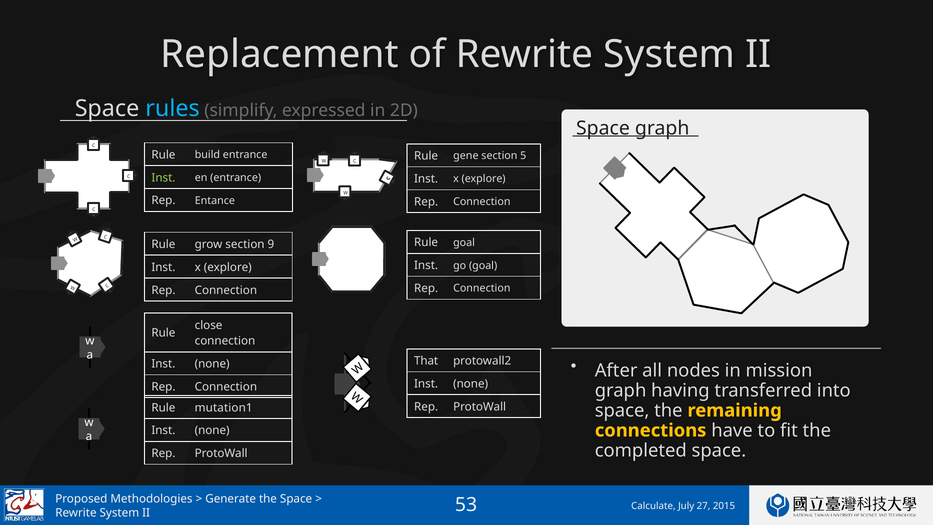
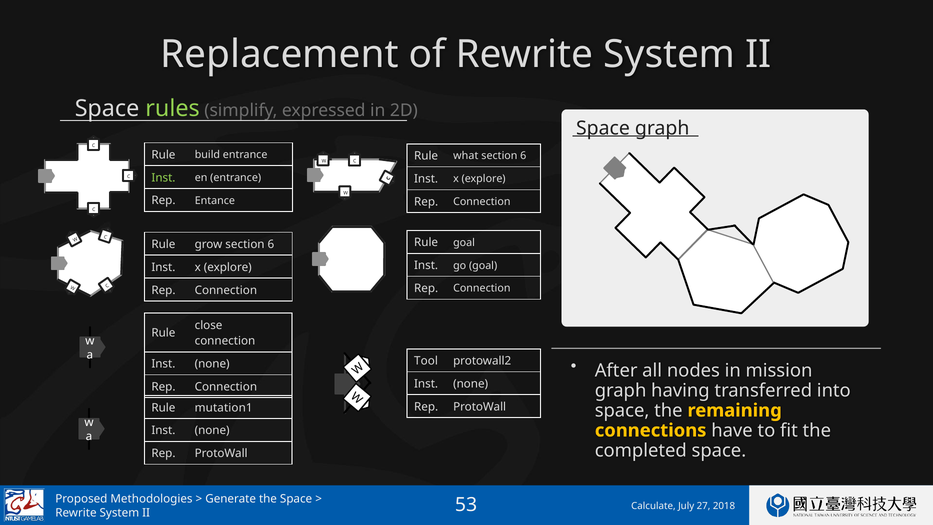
rules colour: light blue -> light green
gene: gene -> what
5 at (523, 156): 5 -> 6
grow section 9: 9 -> 6
That: That -> Tool
2015: 2015 -> 2018
